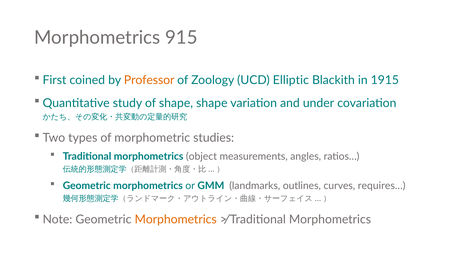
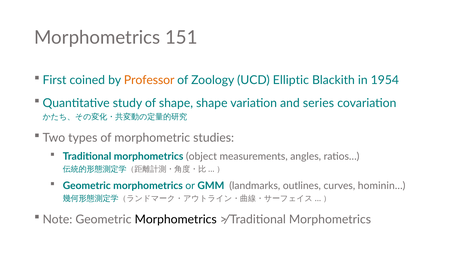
915: 915 -> 151
1915: 1915 -> 1954
under: under -> series
requires…: requires… -> hominin…
Morphometrics at (176, 219) colour: orange -> black
